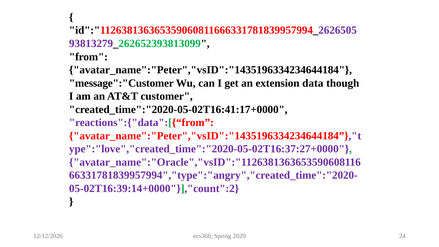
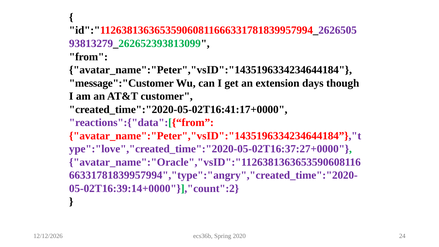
data: data -> days
